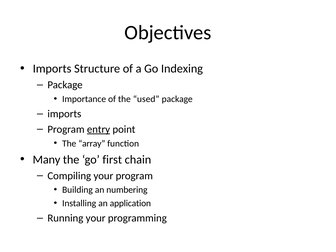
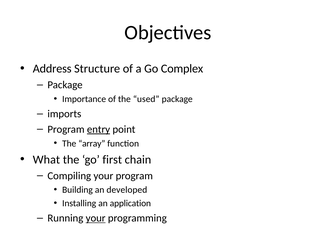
Imports at (52, 69): Imports -> Address
Indexing: Indexing -> Complex
Many: Many -> What
numbering: numbering -> developed
your at (96, 218) underline: none -> present
